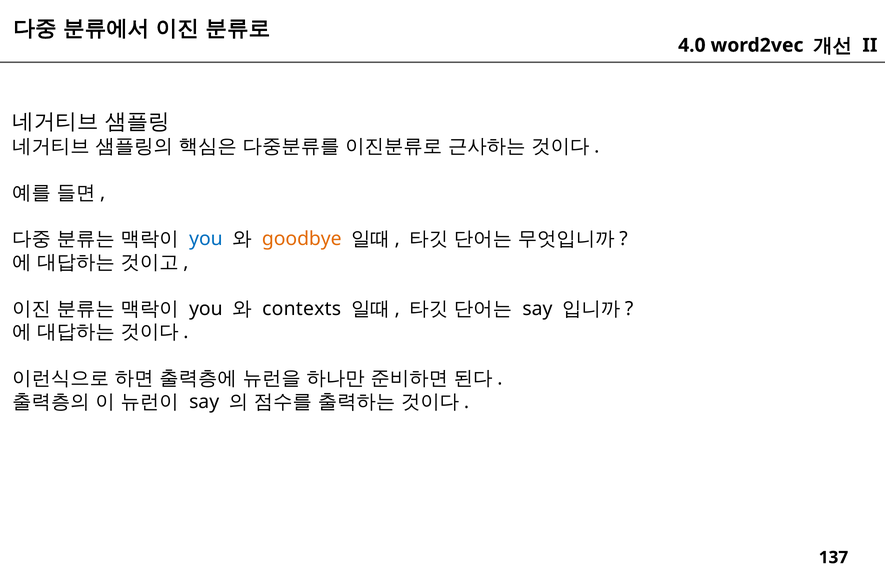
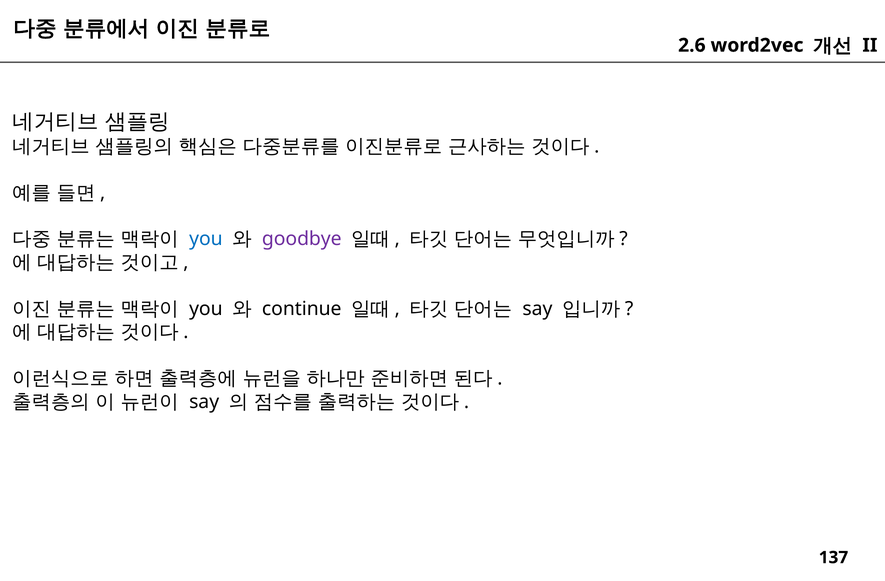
4.0: 4.0 -> 2.6
goodbye colour: orange -> purple
contexts: contexts -> continue
